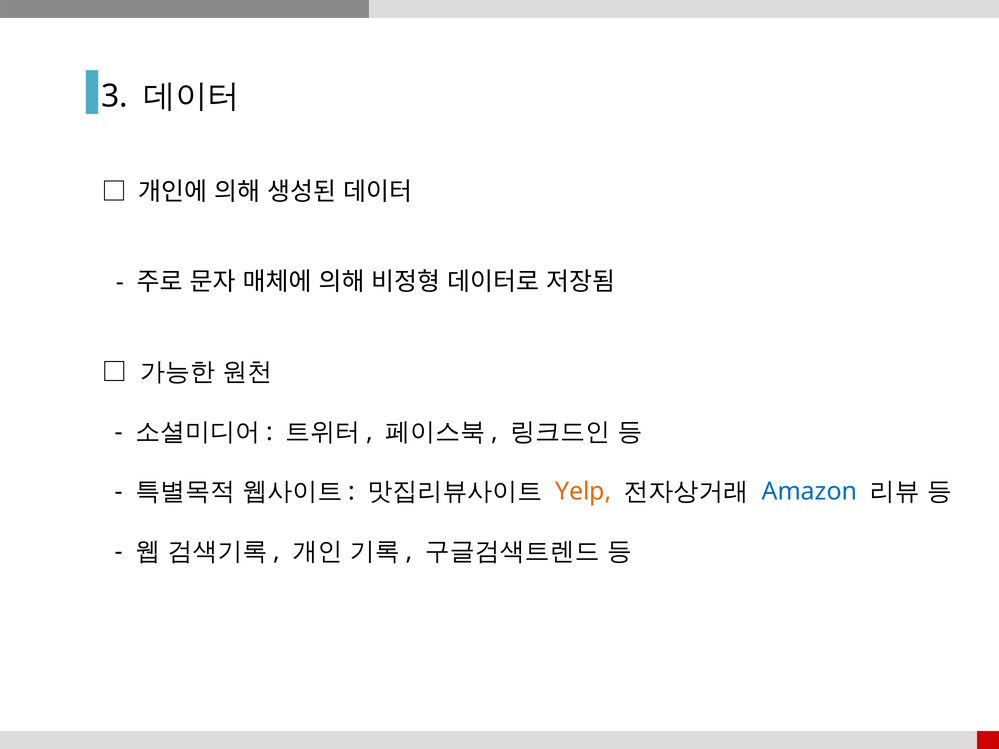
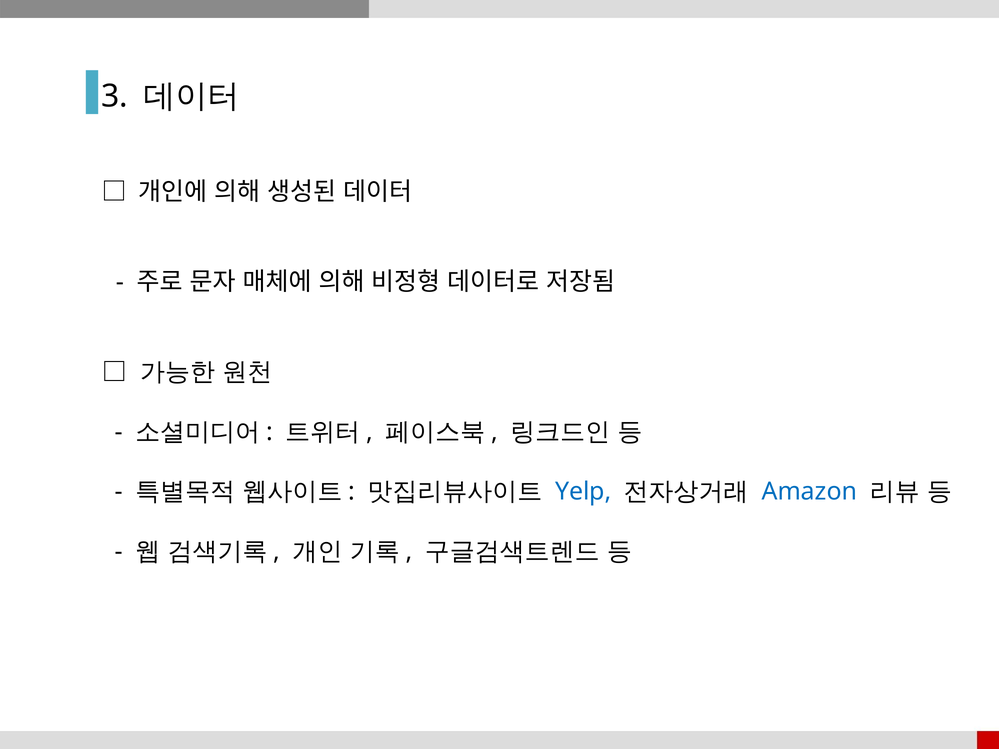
Yelp colour: orange -> blue
